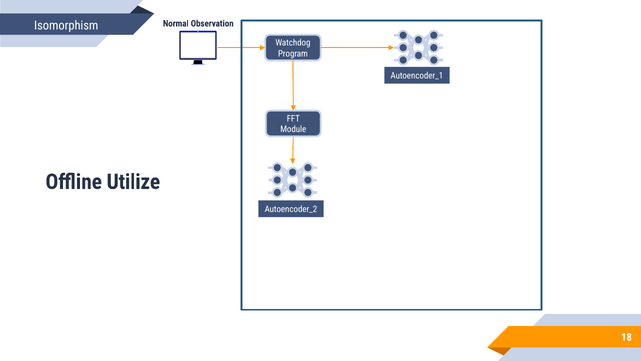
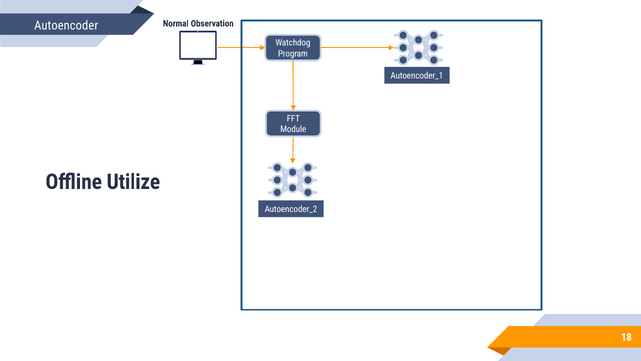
Isomorphism: Isomorphism -> Autoencoder
